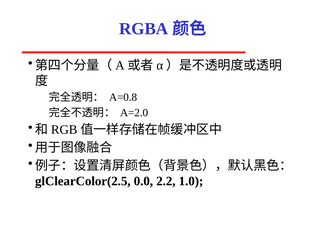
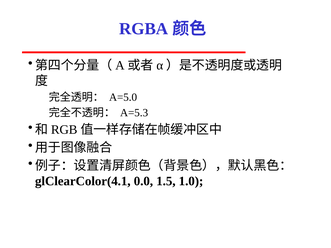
A=0.8: A=0.8 -> A=5.0
A=2.0: A=2.0 -> A=5.3
glClearColor(2.5: glClearColor(2.5 -> glClearColor(4.1
2.2: 2.2 -> 1.5
